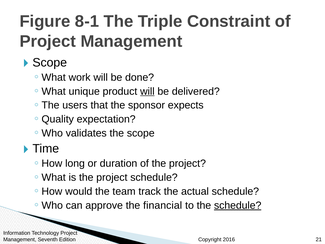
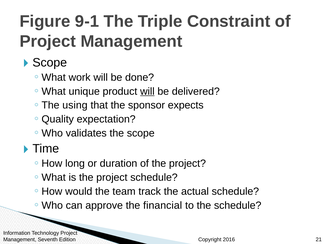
8-1: 8-1 -> 9-1
users: users -> using
schedule at (238, 205) underline: present -> none
